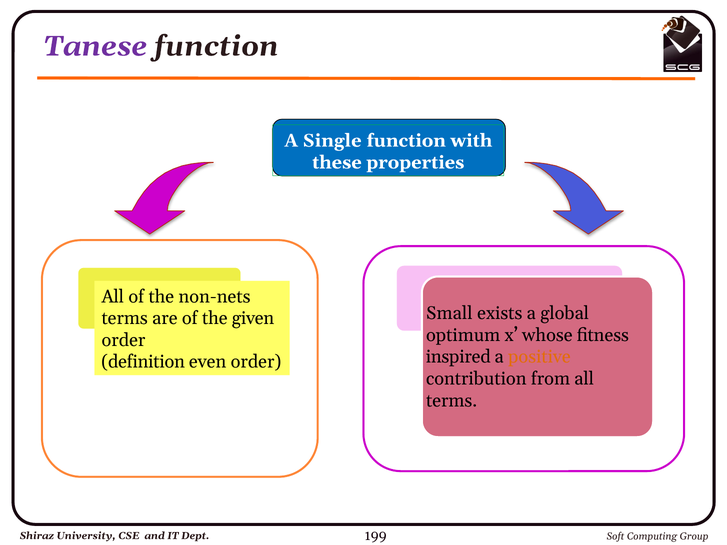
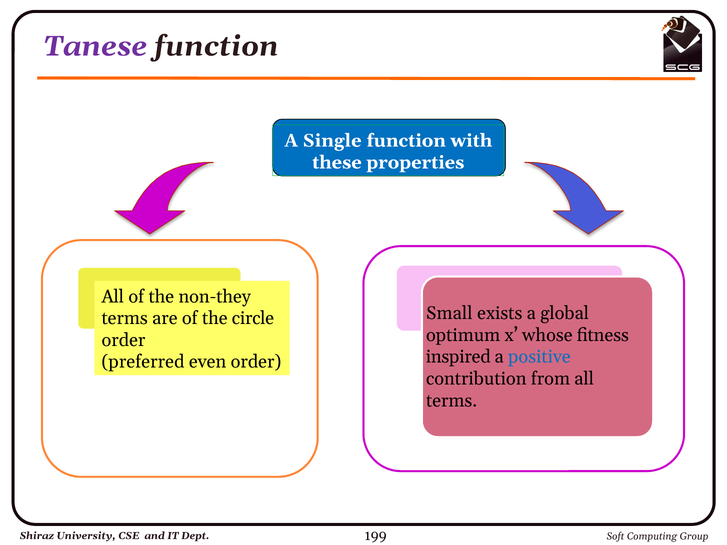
non-nets: non-nets -> non-they
given: given -> circle
positive colour: orange -> blue
definition: definition -> preferred
